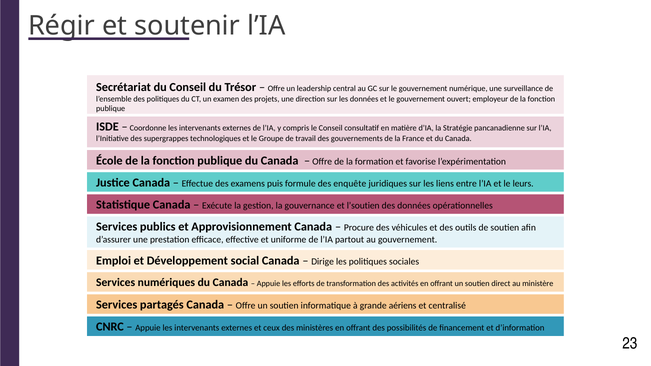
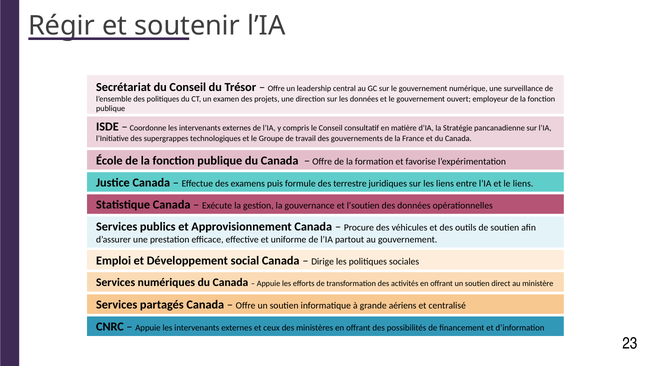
enquête: enquête -> terrestre
le leurs: leurs -> liens
